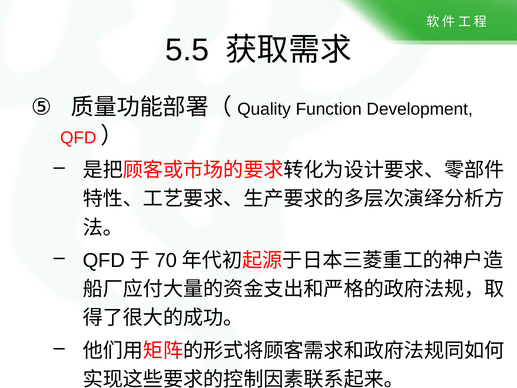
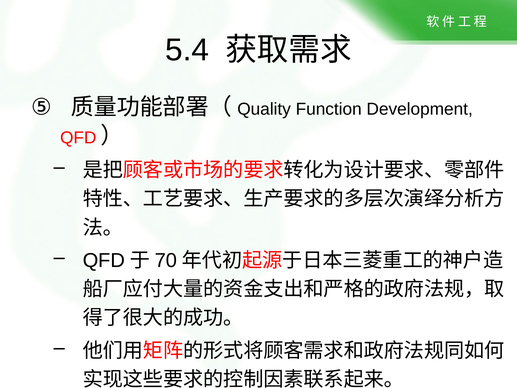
5.5: 5.5 -> 5.4
